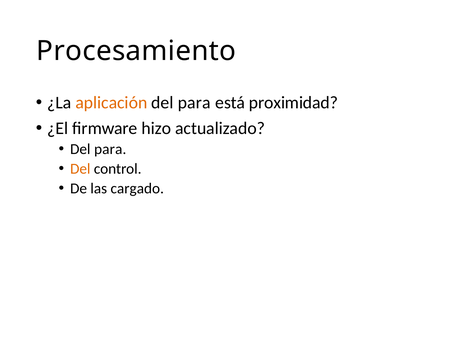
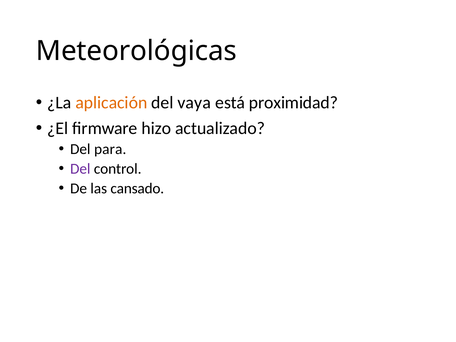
Procesamiento: Procesamiento -> Meteorológicas
para at (194, 103): para -> vaya
Del at (80, 169) colour: orange -> purple
cargado: cargado -> cansado
